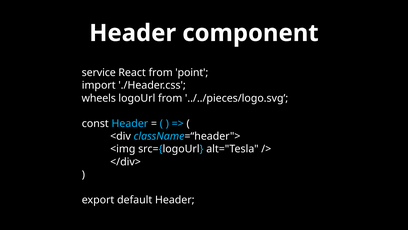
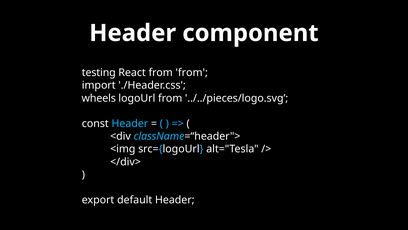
service: service -> testing
from point: point -> from
